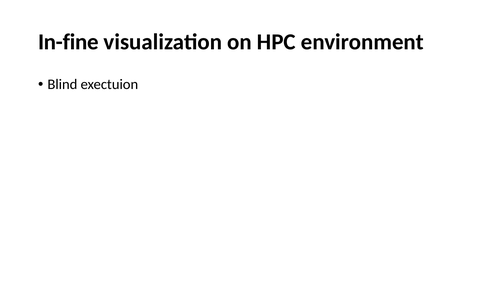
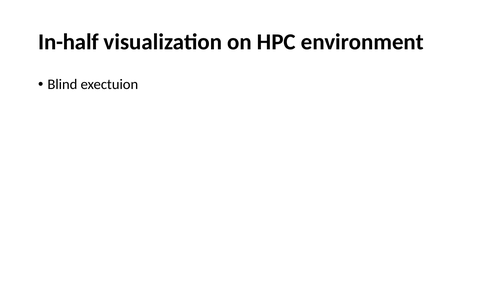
In-fine: In-fine -> In-half
